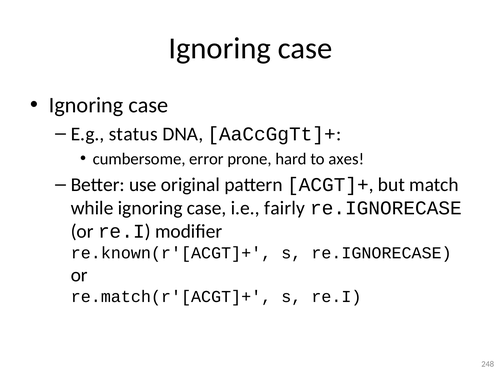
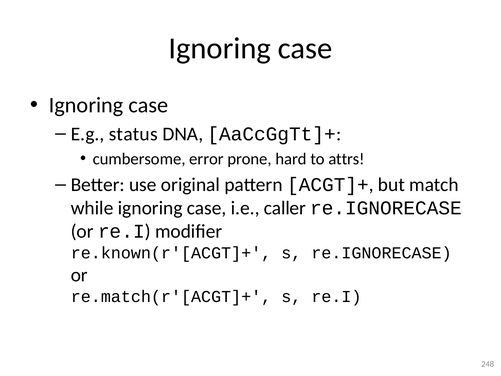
axes: axes -> attrs
fairly: fairly -> caller
